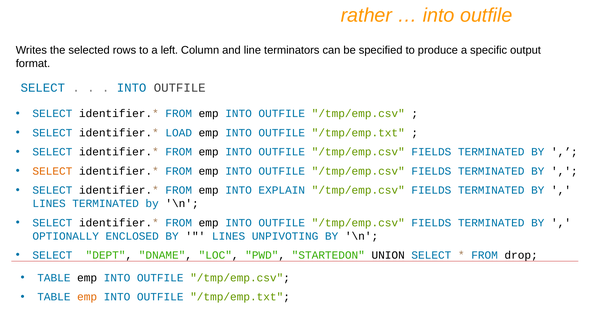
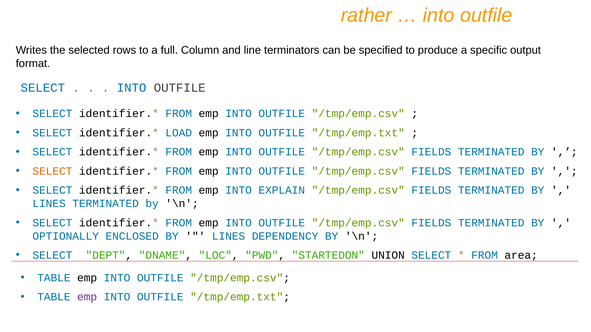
left: left -> full
UNPIVOTING: UNPIVOTING -> DEPENDENCY
drop: drop -> area
emp at (87, 297) colour: orange -> purple
